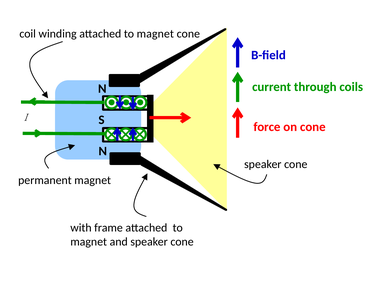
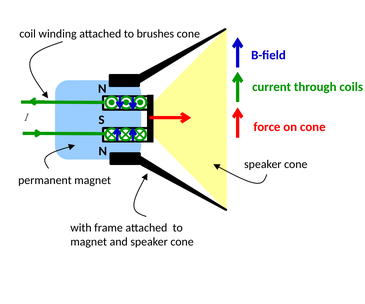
winding attached to magnet: magnet -> brushes
